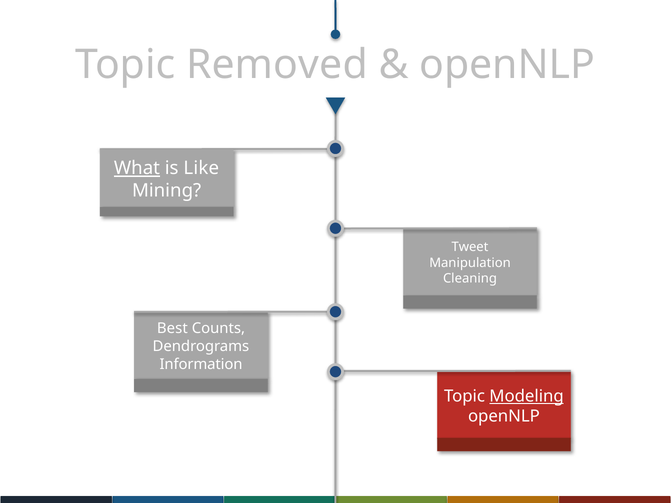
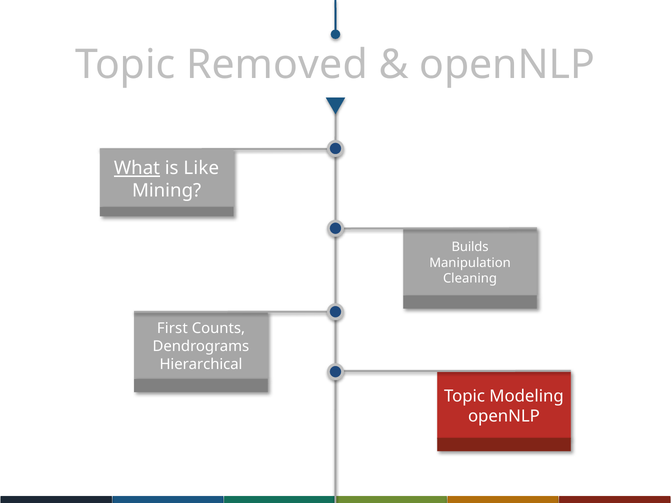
Tweet: Tweet -> Builds
Best: Best -> First
Information: Information -> Hierarchical
Modeling underline: present -> none
